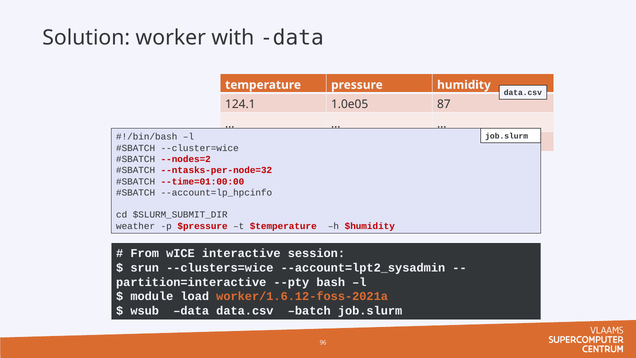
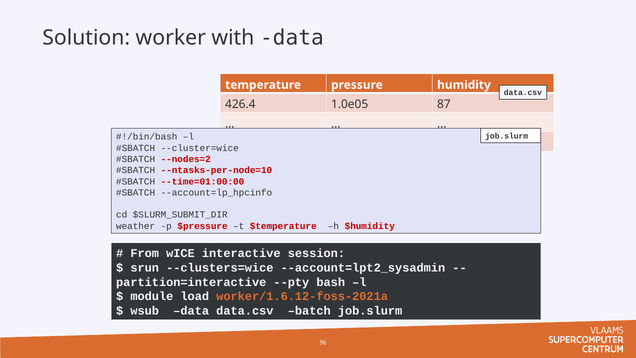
124.1: 124.1 -> 426.4
--ntasks-per-node=32: --ntasks-per-node=32 -> --ntasks-per-node=10
